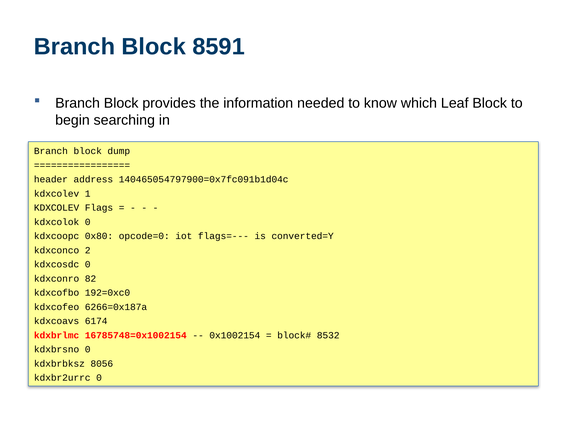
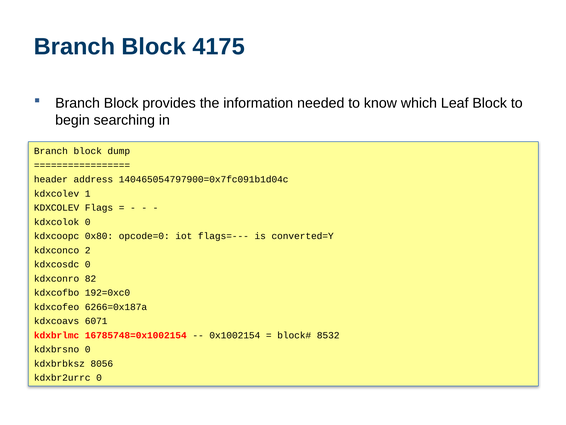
8591: 8591 -> 4175
6174: 6174 -> 6071
